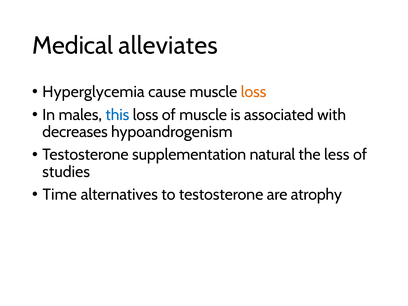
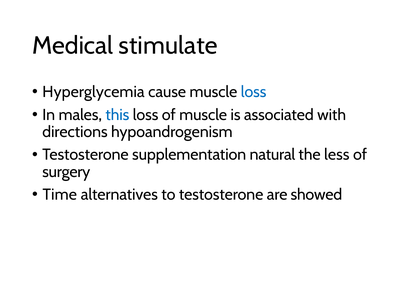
alleviates: alleviates -> stimulate
loss at (254, 92) colour: orange -> blue
decreases: decreases -> directions
studies: studies -> surgery
atrophy: atrophy -> showed
